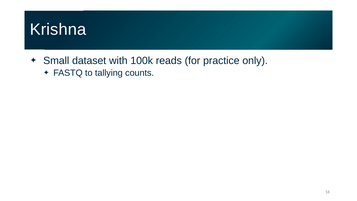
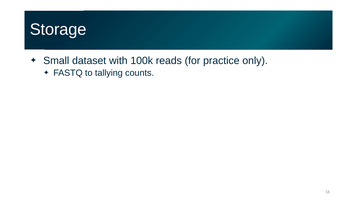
Krishna: Krishna -> Storage
